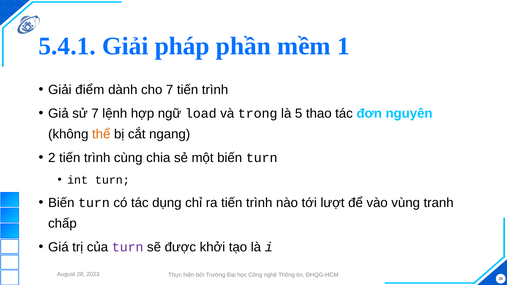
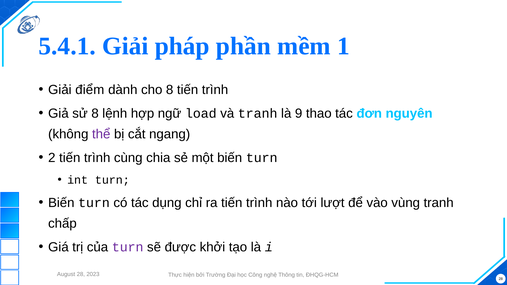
cho 7: 7 -> 8
sử 7: 7 -> 8
và trong: trong -> tranh
5: 5 -> 9
thể colour: orange -> purple
